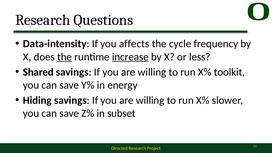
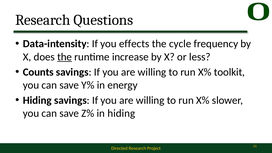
affects: affects -> effects
increase underline: present -> none
Shared: Shared -> Counts
in subset: subset -> hiding
